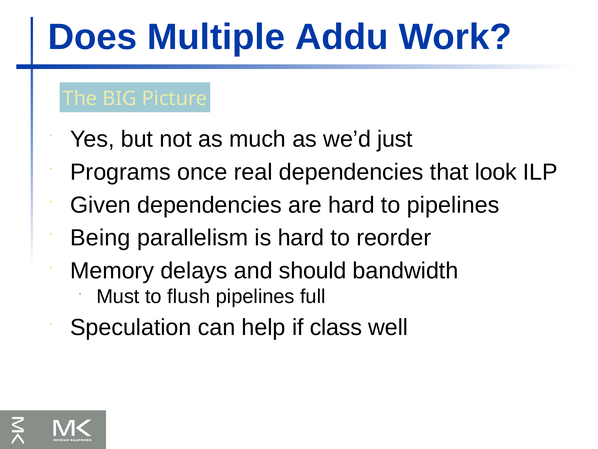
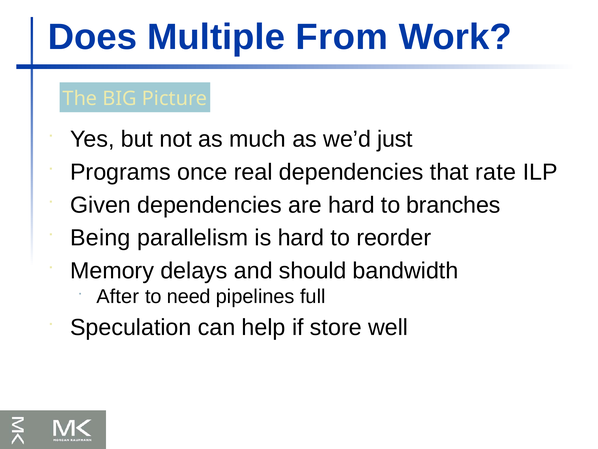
Addu: Addu -> From
look: look -> rate
to pipelines: pipelines -> branches
Must: Must -> After
flush: flush -> need
class: class -> store
